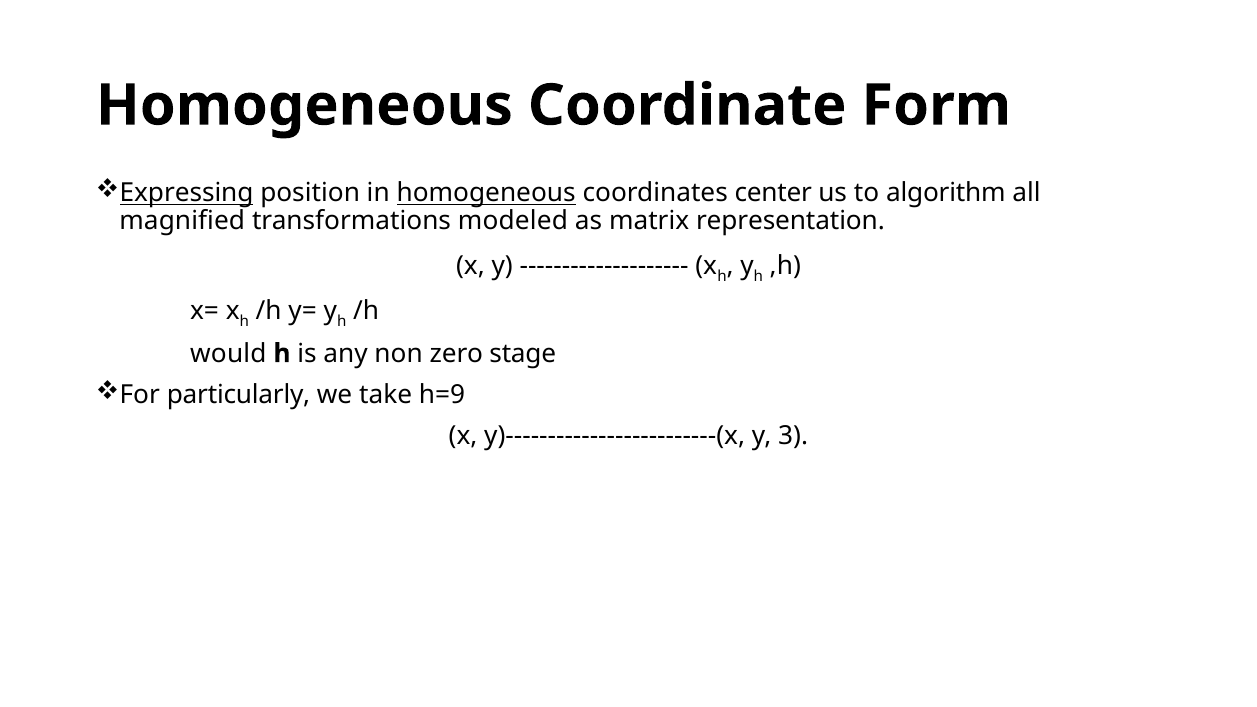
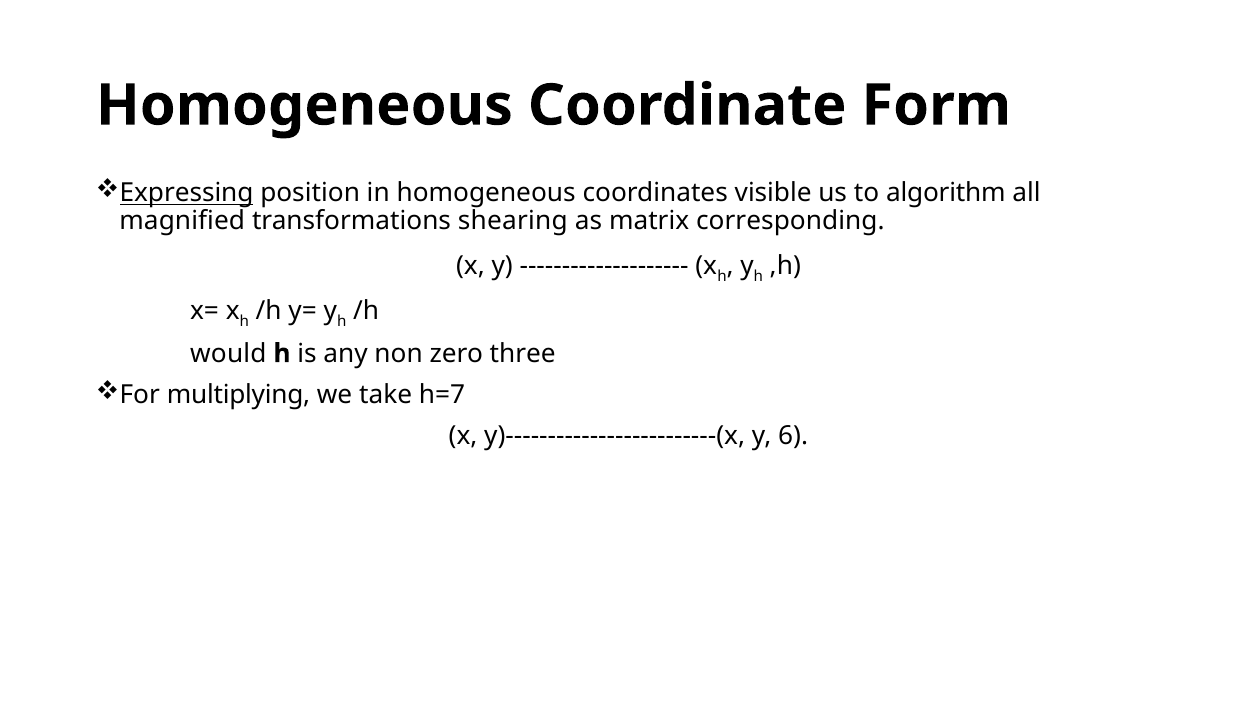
homogeneous at (486, 193) underline: present -> none
center: center -> visible
modeled: modeled -> shearing
representation: representation -> corresponding
stage: stage -> three
particularly: particularly -> multiplying
h=9: h=9 -> h=7
3: 3 -> 6
